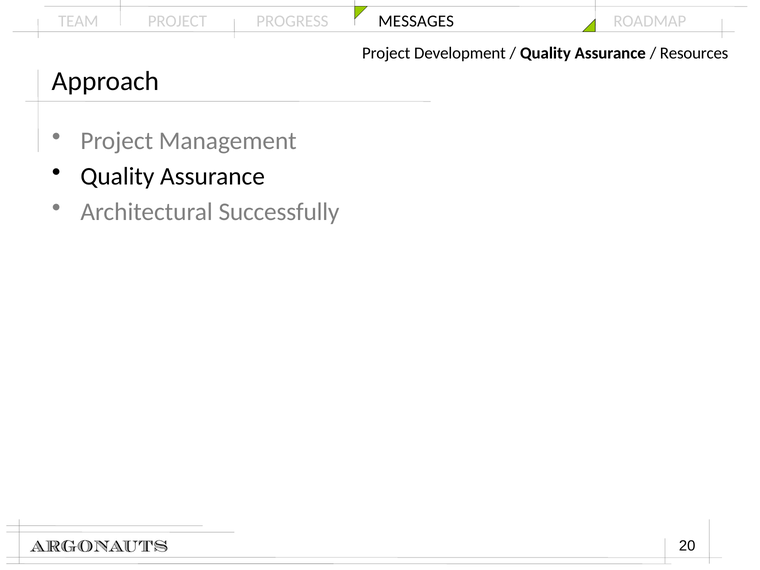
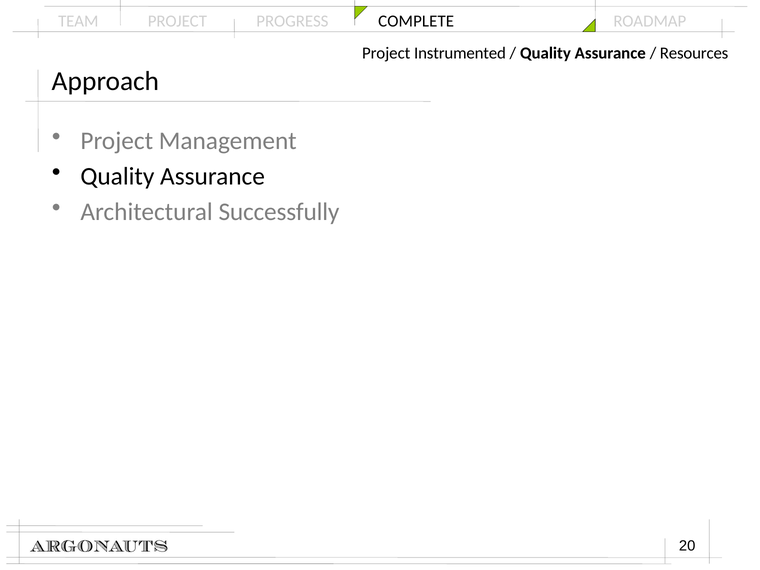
MESSAGES: MESSAGES -> COMPLETE
Development: Development -> Instrumented
